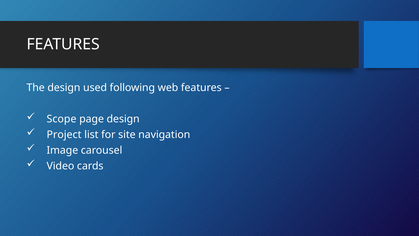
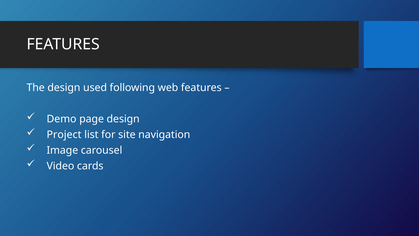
Scope: Scope -> Demo
